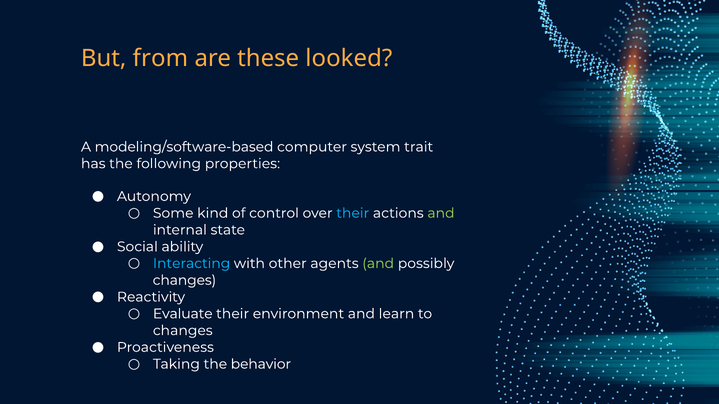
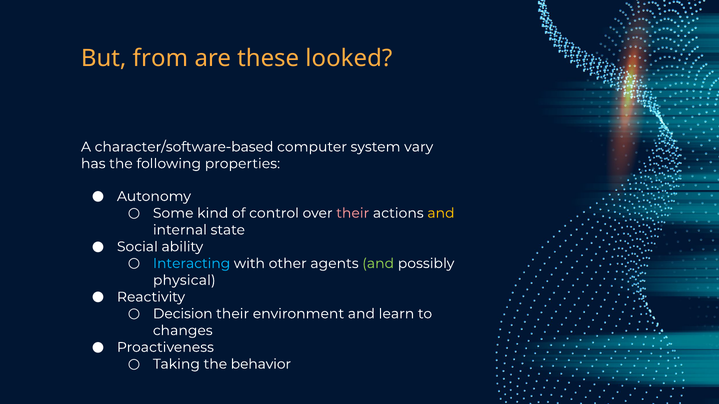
modeling/software-based: modeling/software-based -> character/software-based
trait: trait -> vary
their at (353, 213) colour: light blue -> pink
and at (441, 213) colour: light green -> yellow
changes at (184, 280): changes -> physical
Evaluate: Evaluate -> Decision
